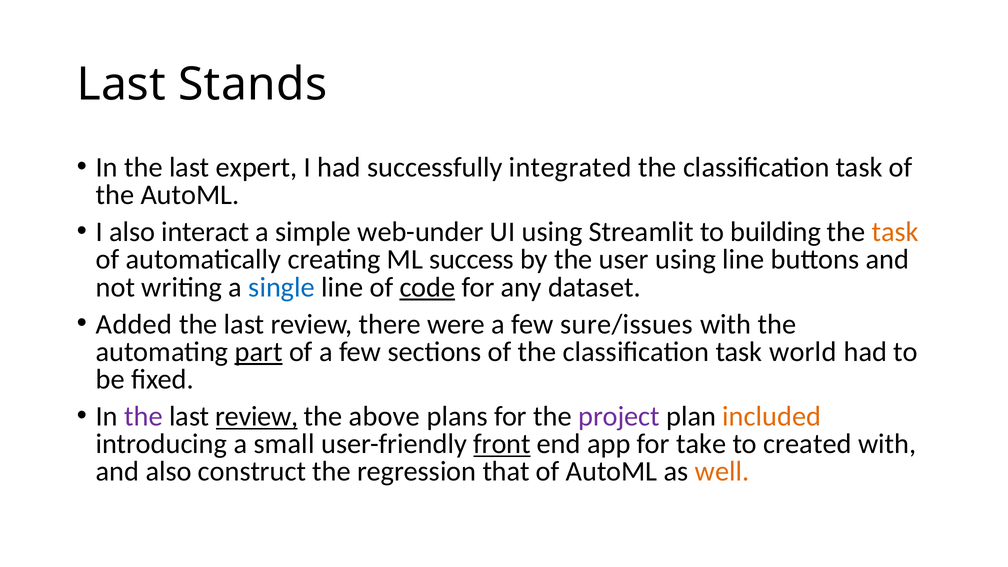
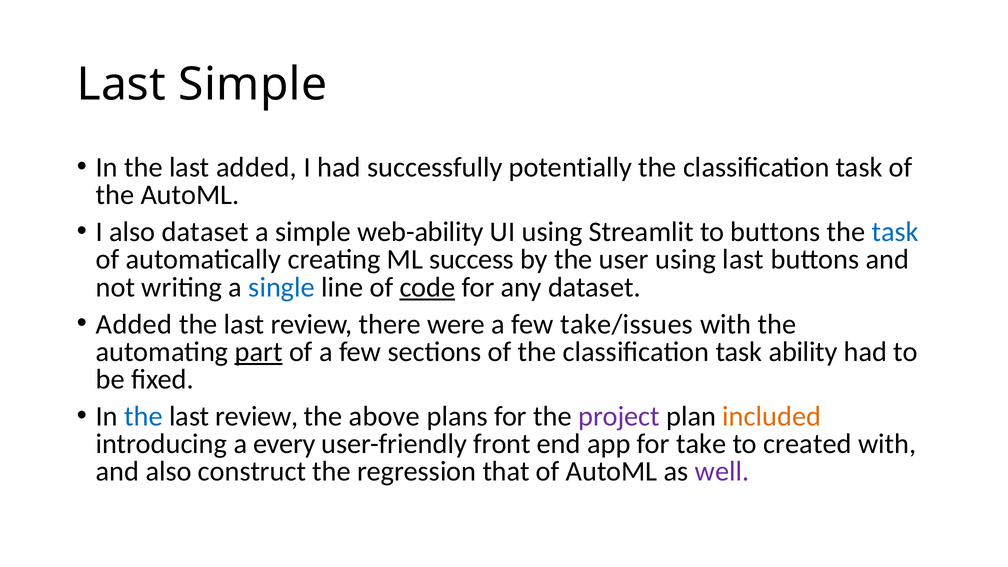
Last Stands: Stands -> Simple
last expert: expert -> added
integrated: integrated -> potentially
also interact: interact -> dataset
web-under: web-under -> web-ability
to building: building -> buttons
task at (895, 232) colour: orange -> blue
using line: line -> last
sure/issues: sure/issues -> take/issues
world: world -> ability
the at (143, 416) colour: purple -> blue
review at (257, 416) underline: present -> none
small: small -> every
front underline: present -> none
well colour: orange -> purple
